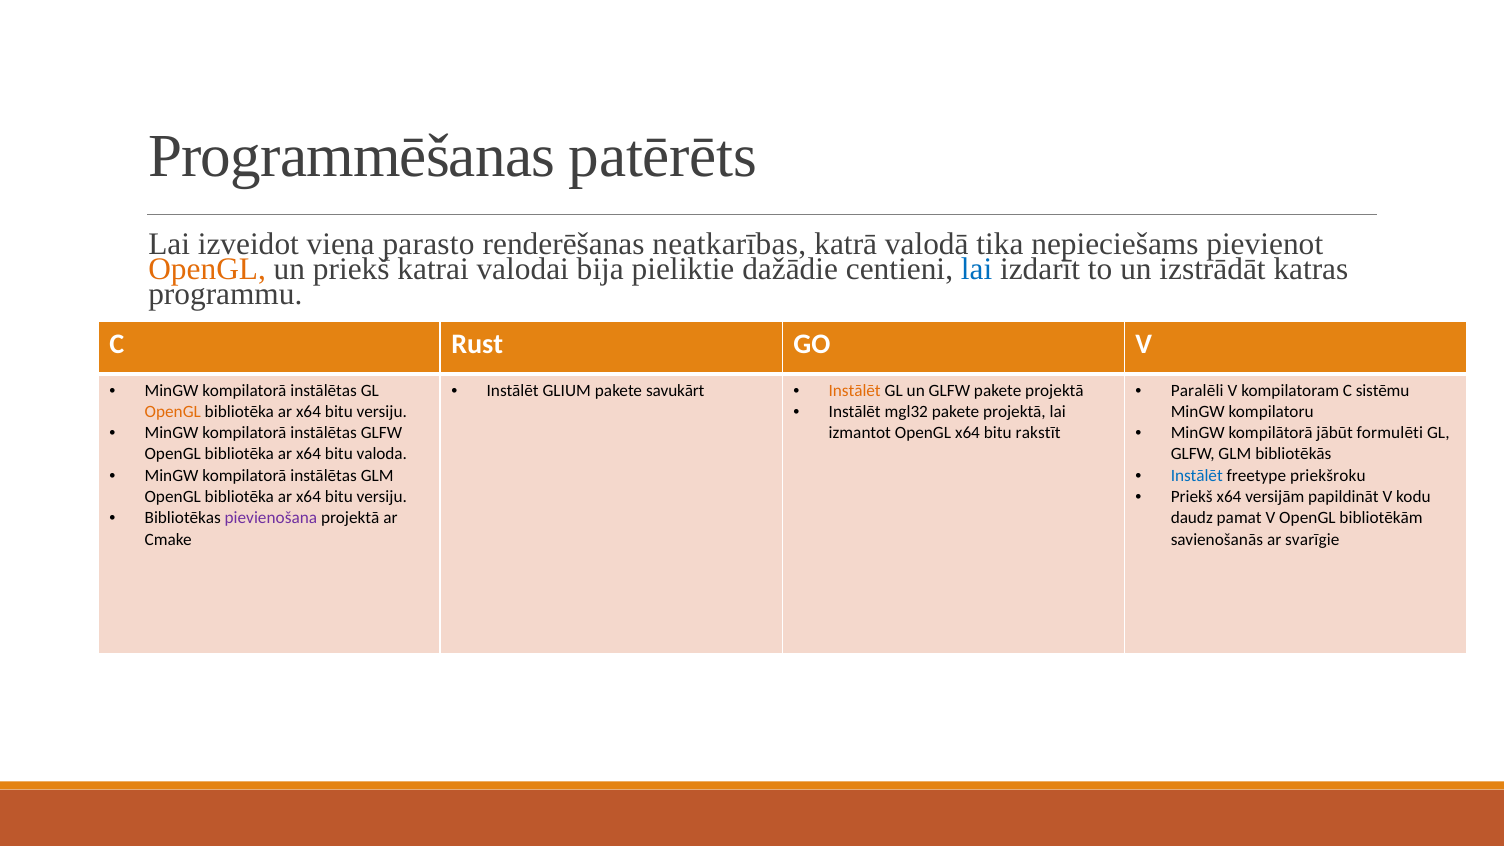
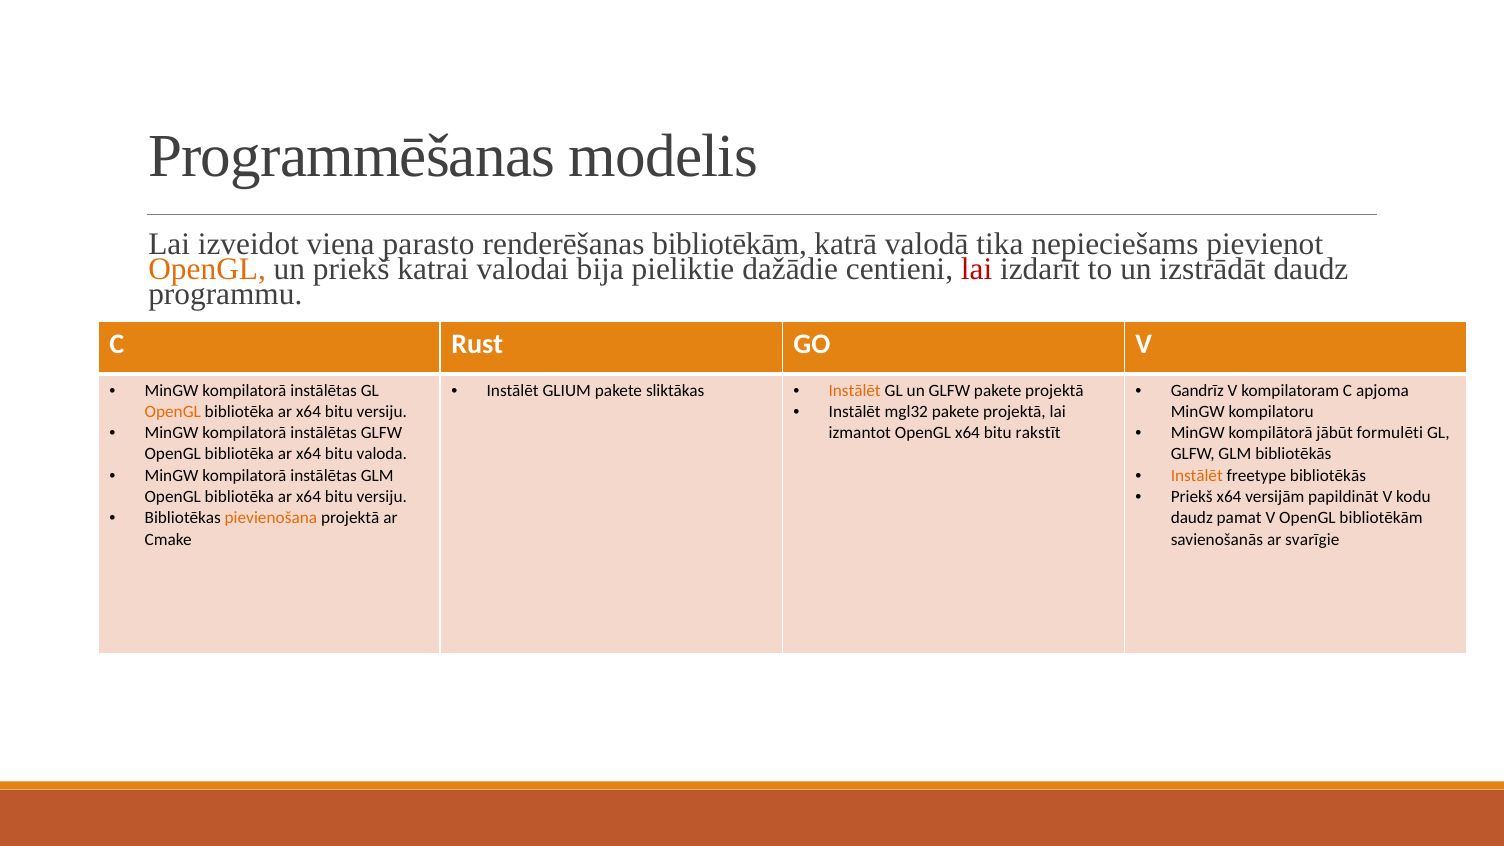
patērēts: patērēts -> modelis
renderēšanas neatkarības: neatkarības -> bibliotēkām
lai at (977, 269) colour: blue -> red
izstrādāt katras: katras -> daudz
savukārt: savukārt -> sliktākas
Paralēli: Paralēli -> Gandrīz
sistēmu: sistēmu -> apjoma
Instālēt at (1197, 476) colour: blue -> orange
freetype priekšroku: priekšroku -> bibliotēkās
pievienošana colour: purple -> orange
